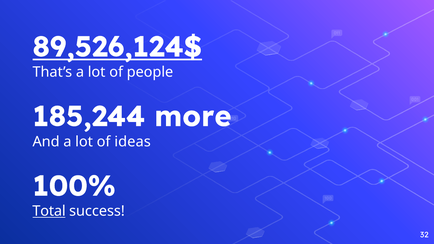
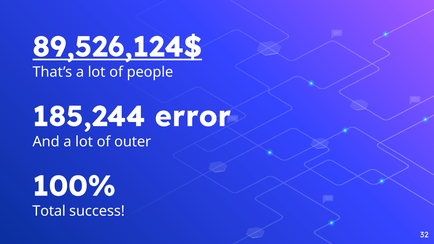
more: more -> error
ideas: ideas -> outer
Total underline: present -> none
